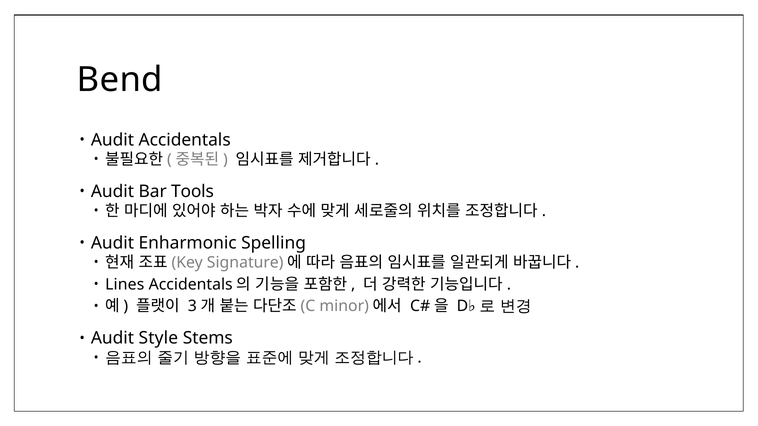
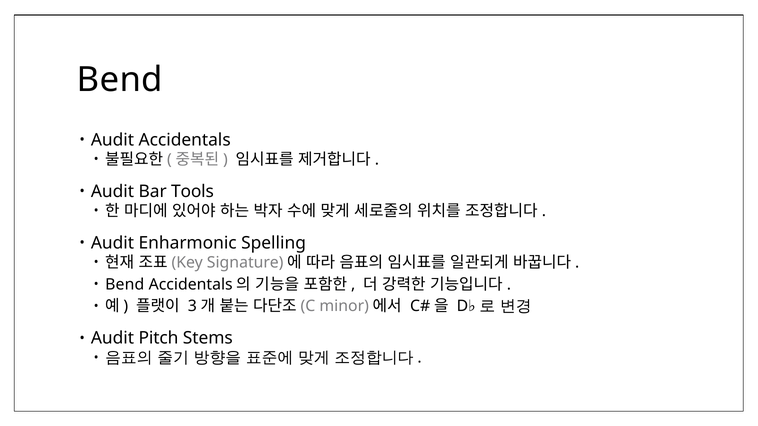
Lines at (125, 285): Lines -> Bend
Style: Style -> Pitch
